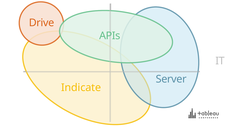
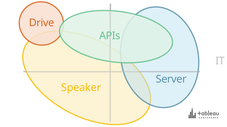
Indicate: Indicate -> Speaker
